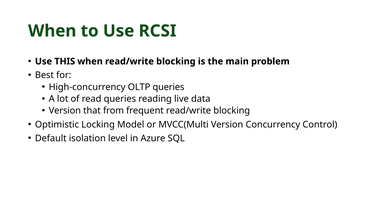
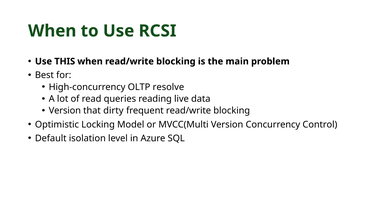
OLTP queries: queries -> resolve
from: from -> dirty
